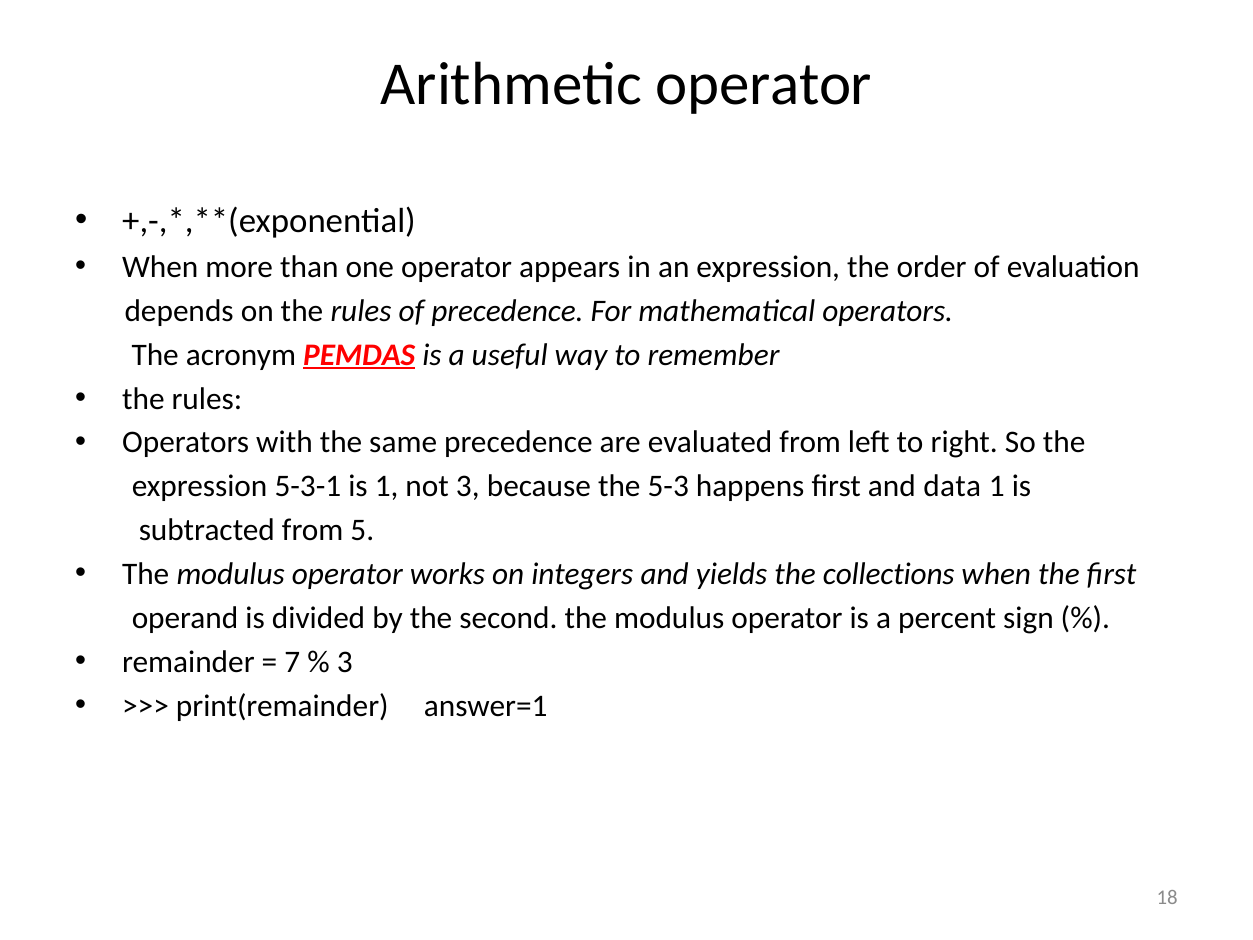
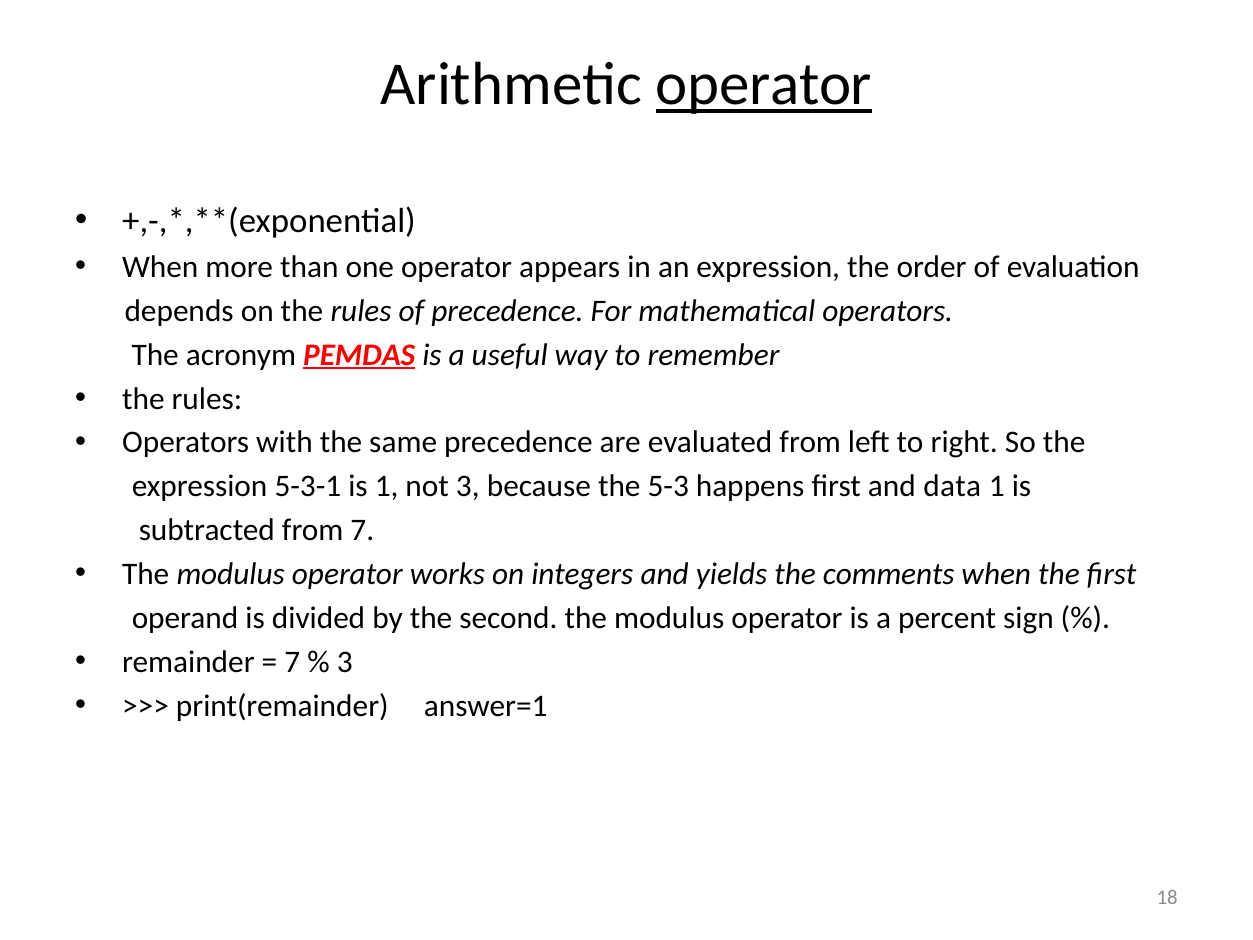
operator at (764, 85) underline: none -> present
from 5: 5 -> 7
collections: collections -> comments
